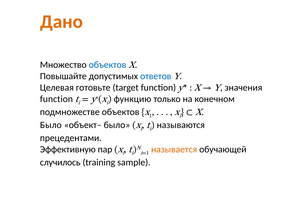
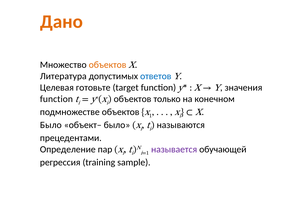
объектов at (108, 65) colour: blue -> orange
Повышайте: Повышайте -> Литература
функцию at (132, 99): функцию -> объектов
Эффективную: Эффективную -> Определение
называется colour: orange -> purple
случилось: случилось -> регрессия
